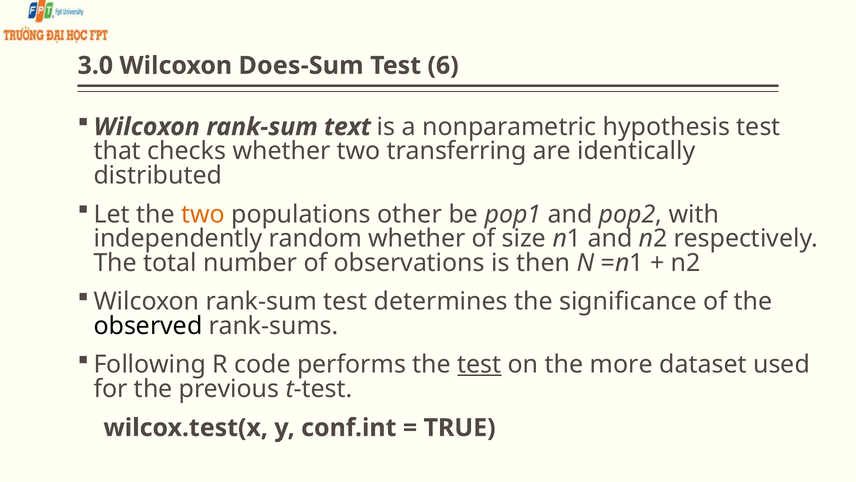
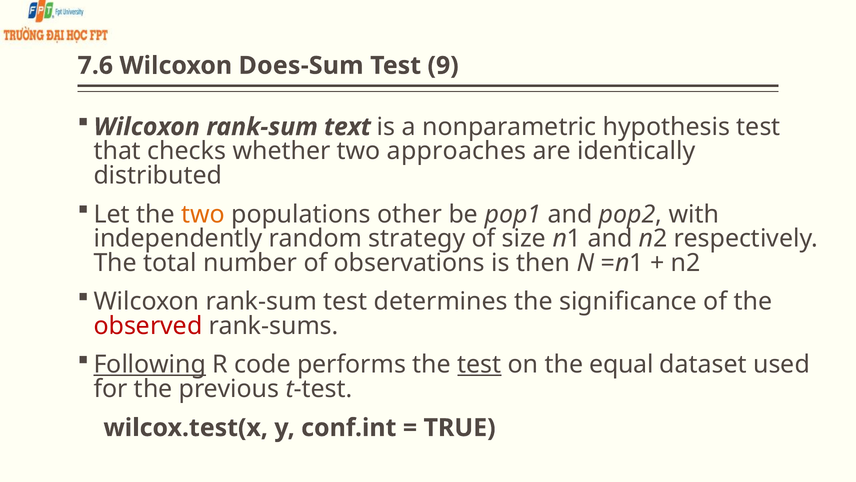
3.0: 3.0 -> 7.6
6: 6 -> 9
transferring: transferring -> approaches
random whether: whether -> strategy
observed colour: black -> red
Following underline: none -> present
more: more -> equal
